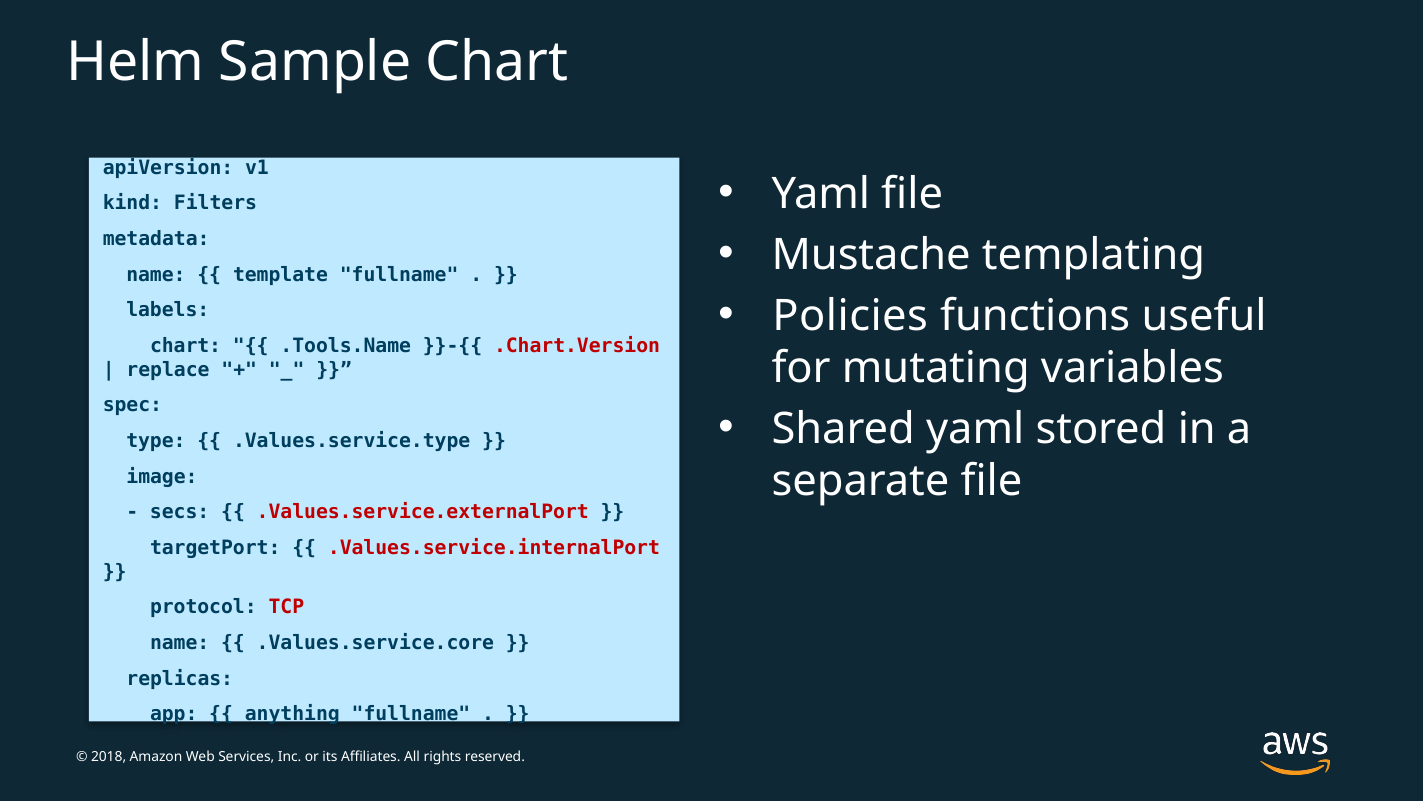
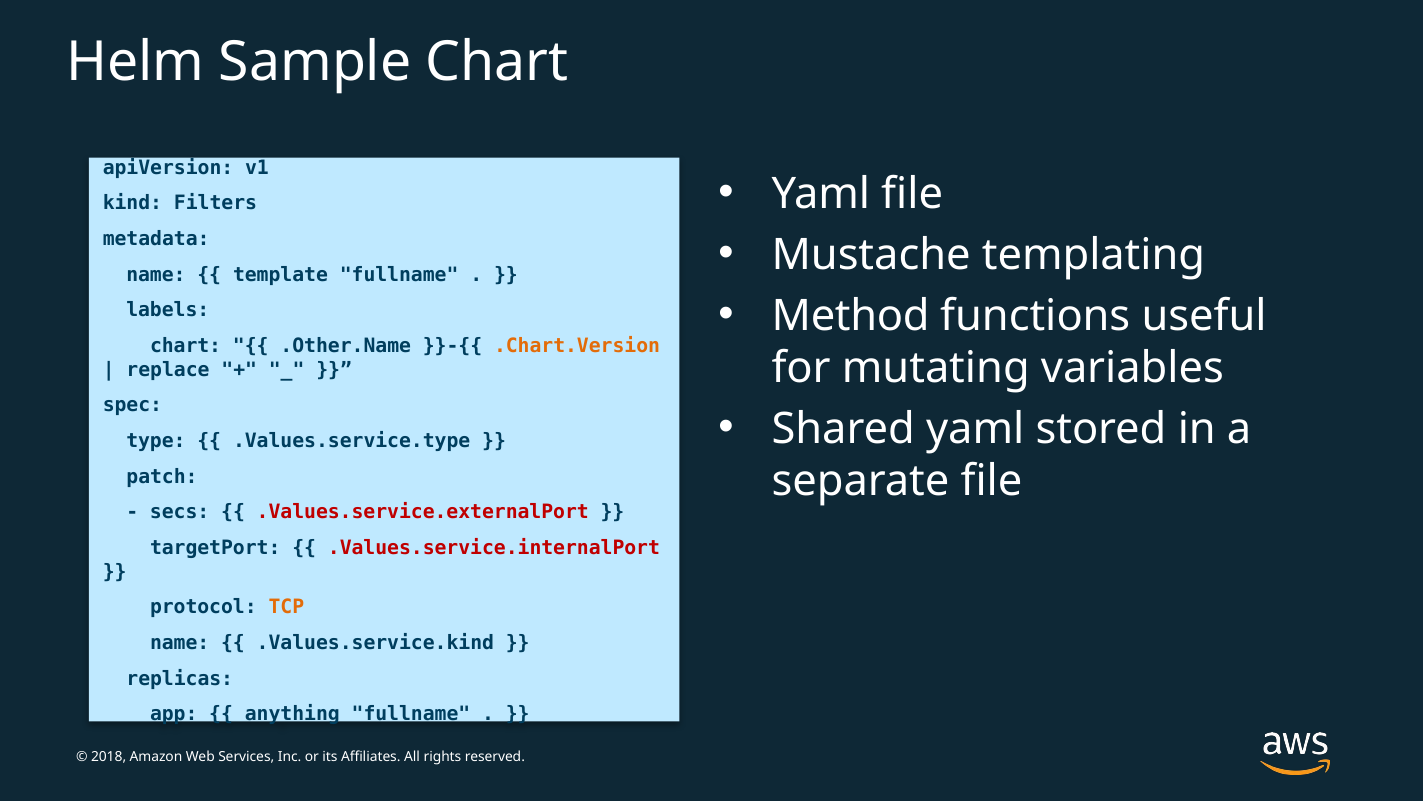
Policies: Policies -> Method
.Tools.Name: .Tools.Name -> .Other.Name
.Chart.Version colour: red -> orange
image: image -> patch
TCP colour: red -> orange
.Values.service.core: .Values.service.core -> .Values.service.kind
